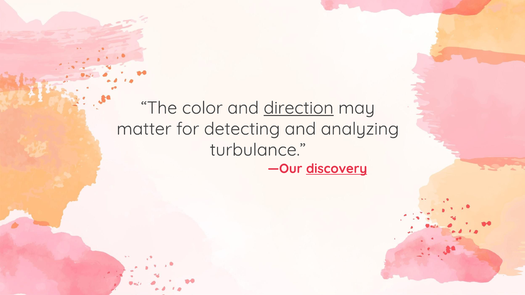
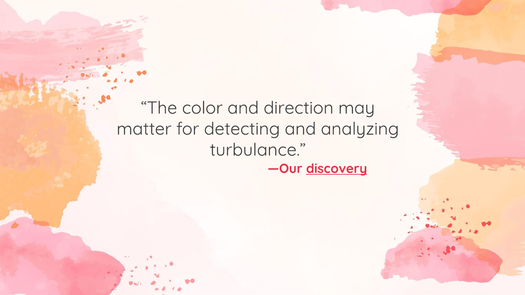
direction underline: present -> none
